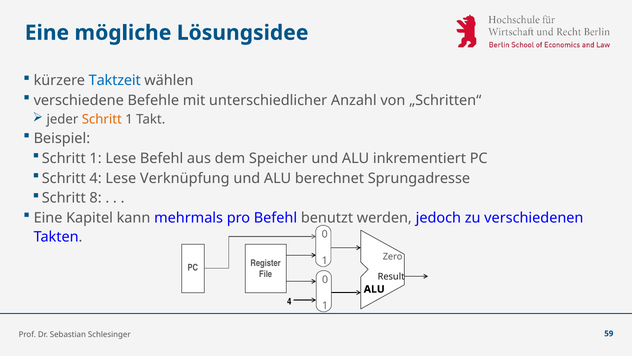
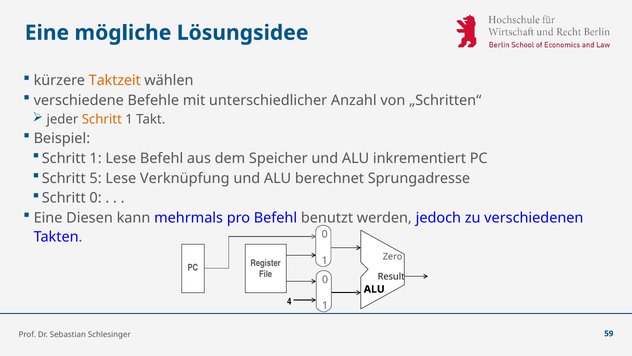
Taktzeit colour: blue -> orange
Schritt 4: 4 -> 5
Schritt 8: 8 -> 0
Kapitel: Kapitel -> Diesen
